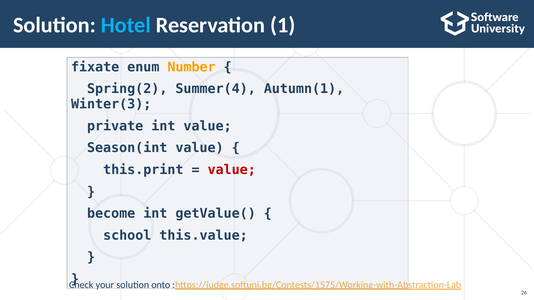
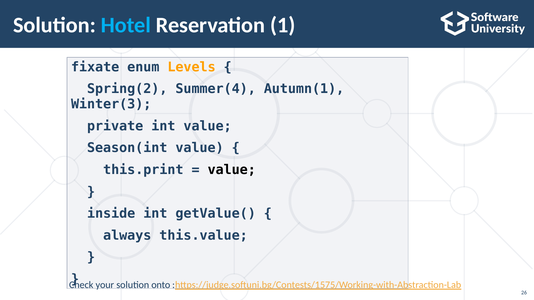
Number: Number -> Levels
value at (232, 170) colour: red -> black
become: become -> inside
school: school -> always
